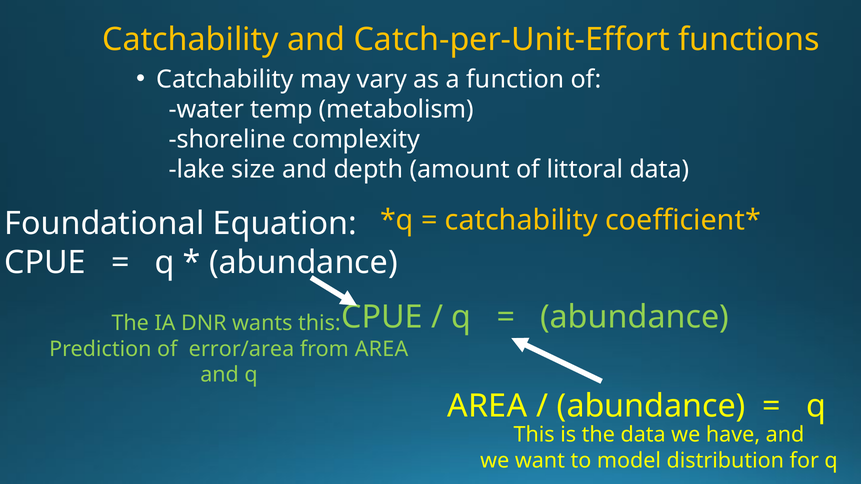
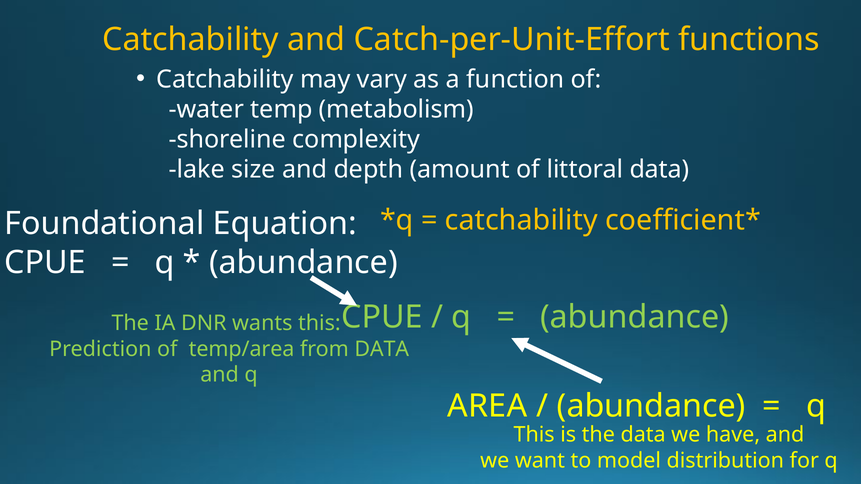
error/area: error/area -> temp/area
from AREA: AREA -> DATA
